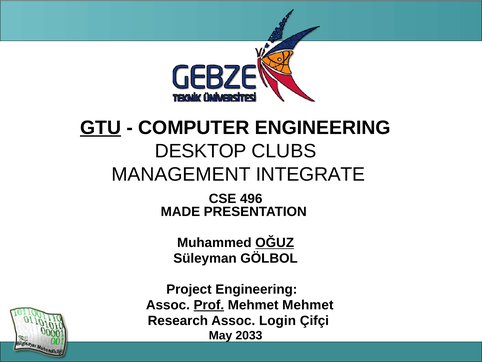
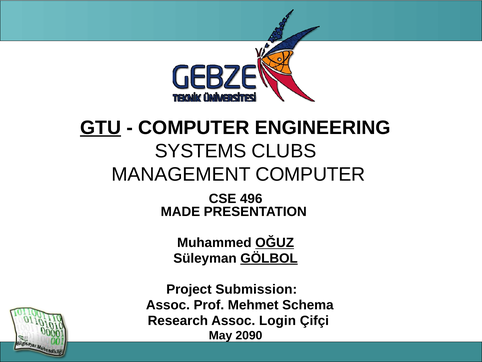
DESKTOP: DESKTOP -> SYSTEMS
MANAGEMENT INTEGRATE: INTEGRATE -> COMPUTER
GÖLBOL underline: none -> present
Project Engineering: Engineering -> Submission
Prof underline: present -> none
Mehmet Mehmet: Mehmet -> Schema
2033: 2033 -> 2090
